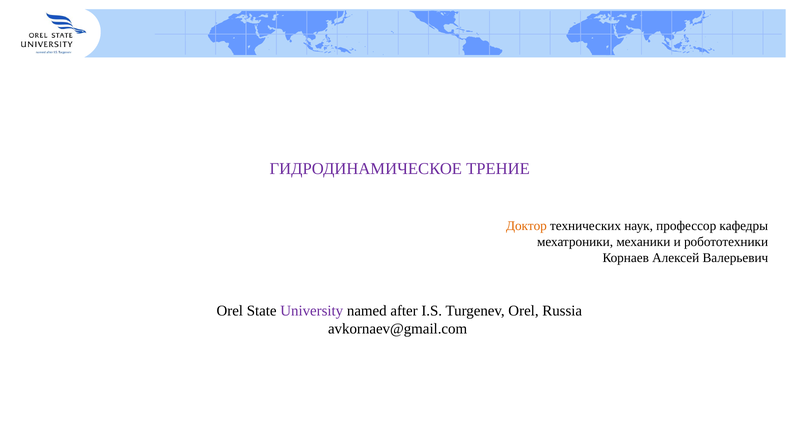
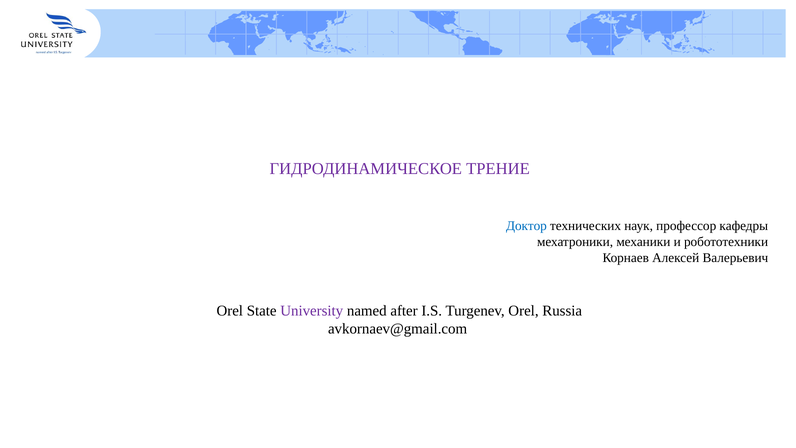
Доктор colour: orange -> blue
